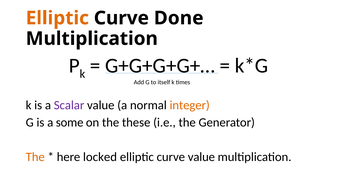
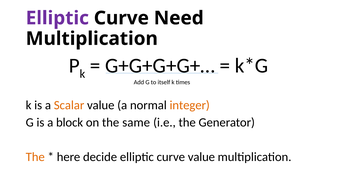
Elliptic at (57, 18) colour: orange -> purple
Done: Done -> Need
Scalar colour: purple -> orange
some: some -> block
these: these -> same
locked: locked -> decide
